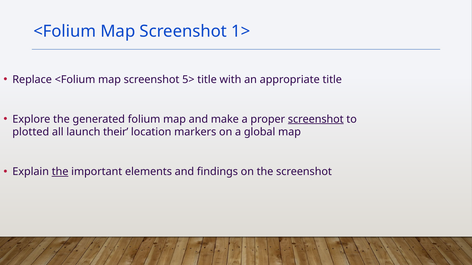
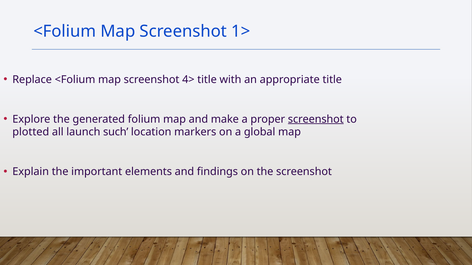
5>: 5> -> 4>
their: their -> such
the at (60, 172) underline: present -> none
